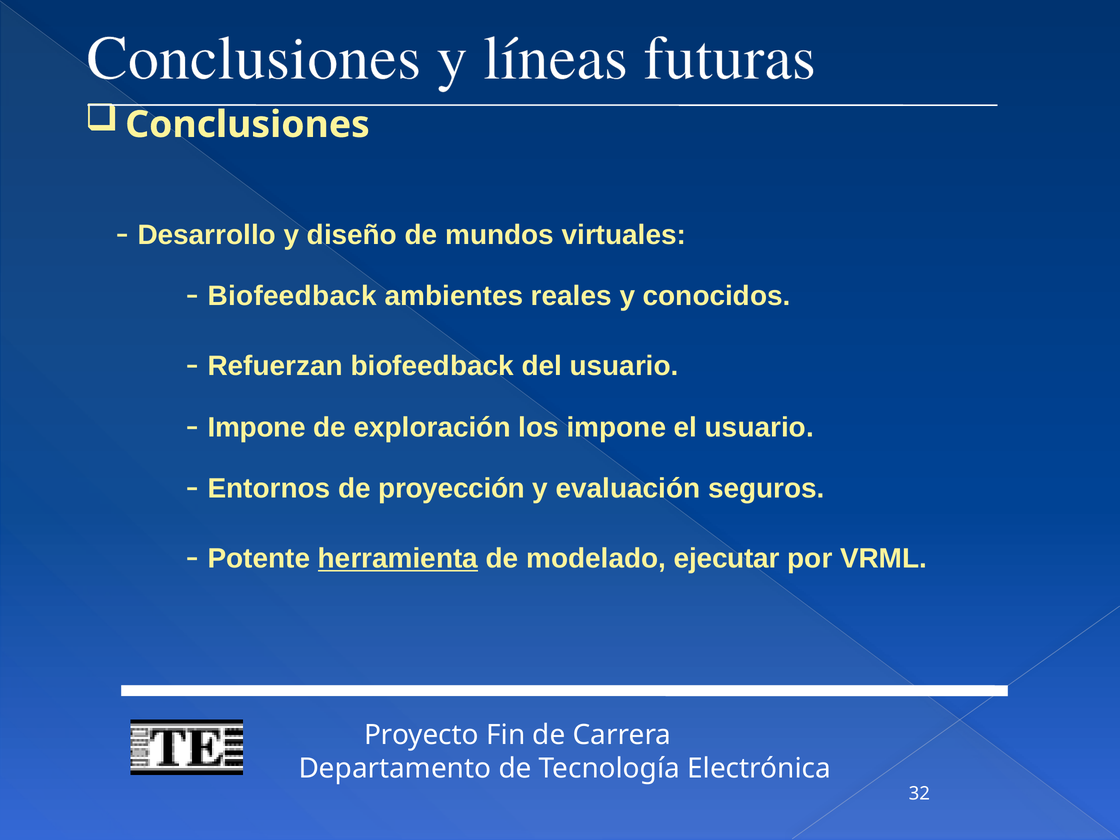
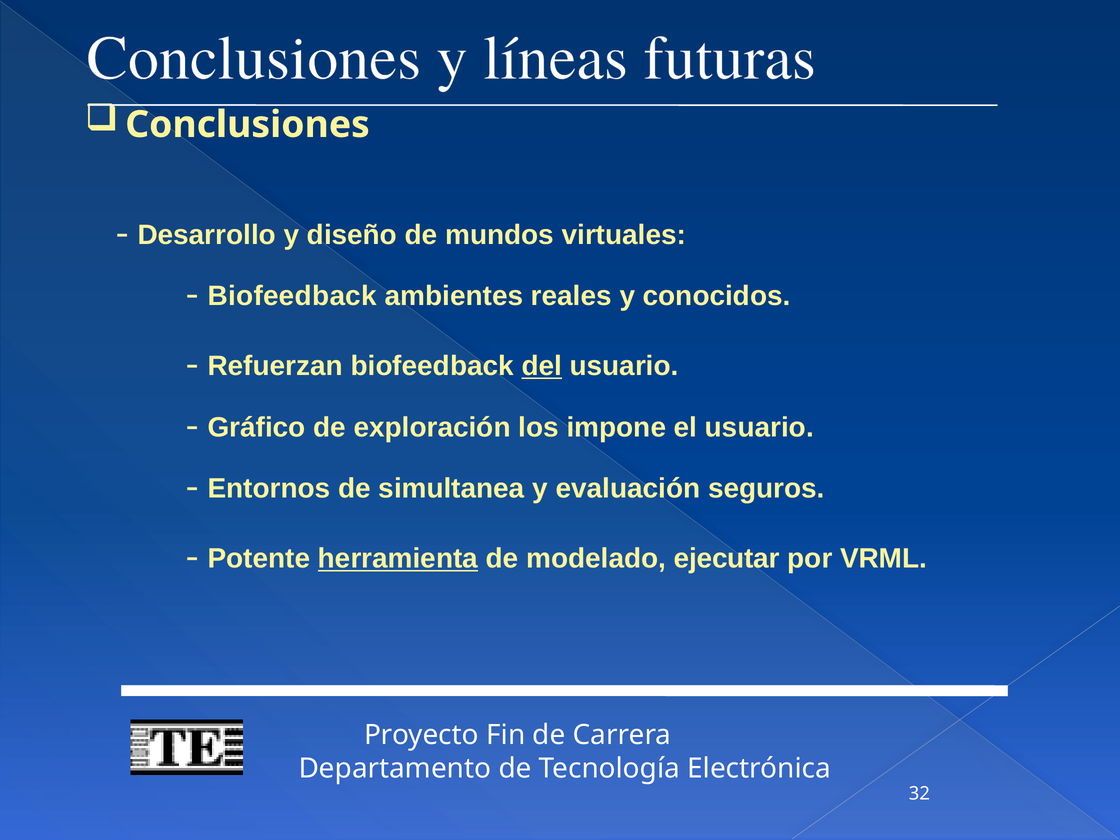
del underline: none -> present
Impone at (257, 427): Impone -> Gráfico
proyección: proyección -> simultanea
